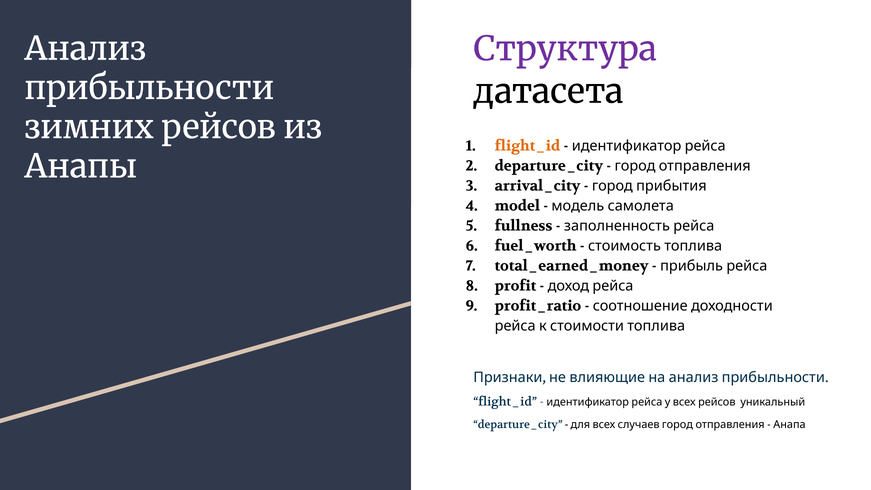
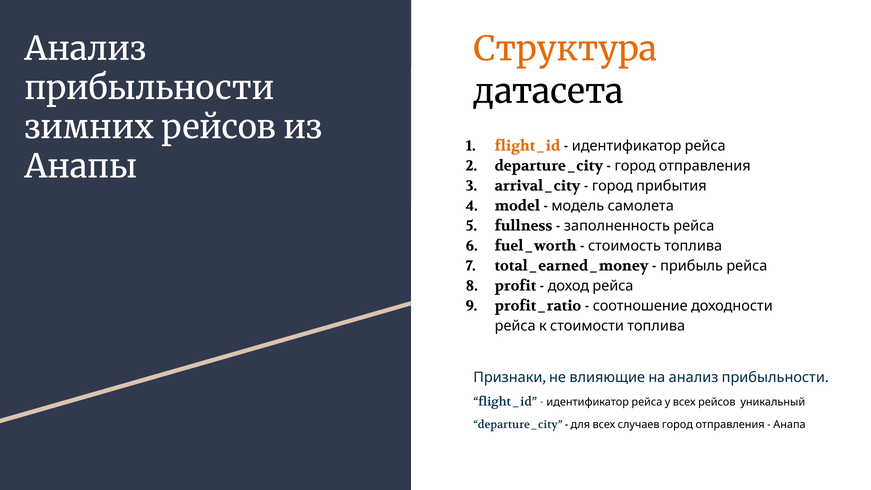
Структура colour: purple -> orange
